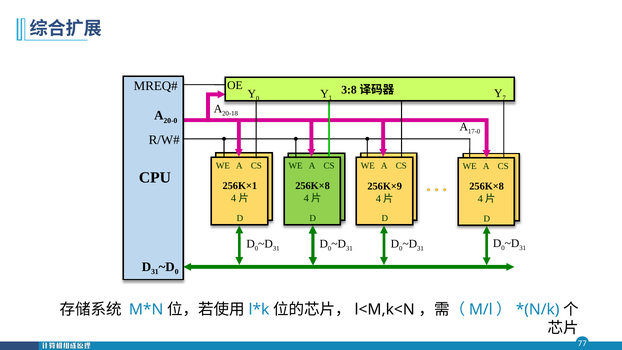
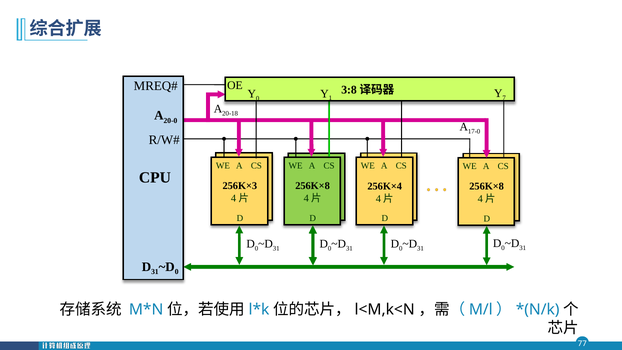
256K×1: 256K×1 -> 256K×3
256K×9: 256K×9 -> 256K×4
